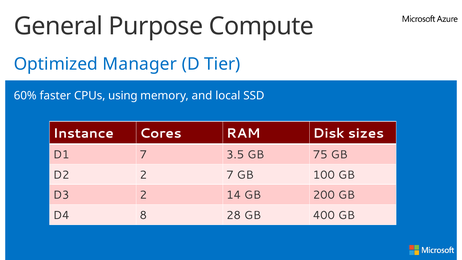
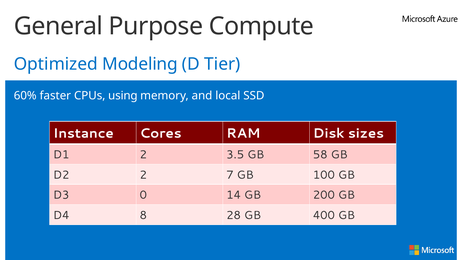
Manager: Manager -> Modeling
D1 7: 7 -> 2
75: 75 -> 58
D3 2: 2 -> 0
